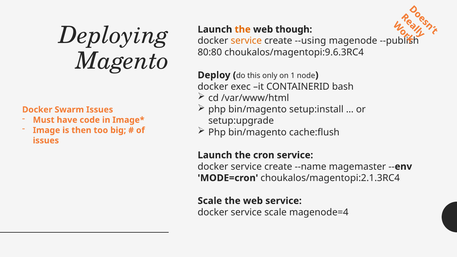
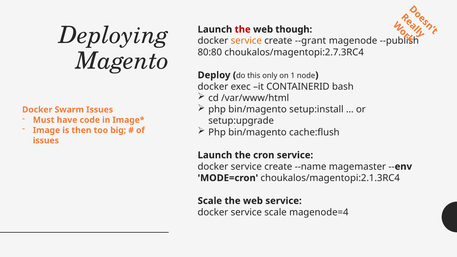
the at (243, 29) colour: orange -> red
--using: --using -> --grant
choukalos/magentopi:9.6.3RC4: choukalos/magentopi:9.6.3RC4 -> choukalos/magentopi:2.7.3RC4
